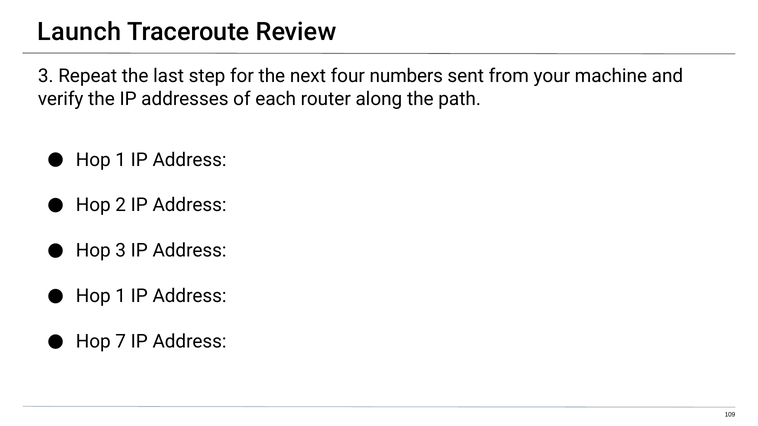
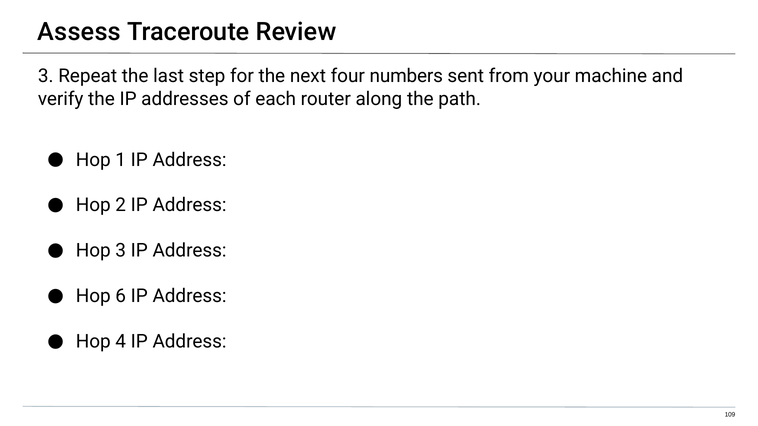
Launch: Launch -> Assess
1 at (121, 296): 1 -> 6
7: 7 -> 4
